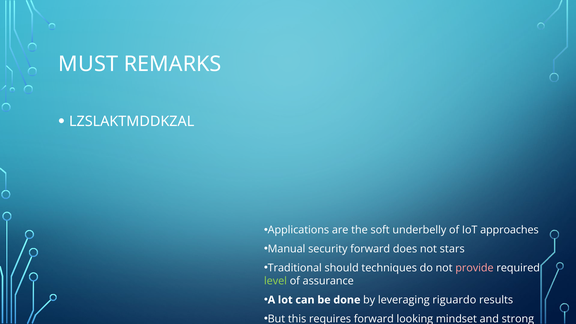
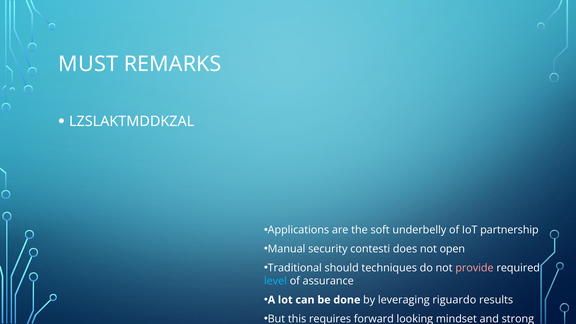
IoT approaches: approaches -> partnership
security forward: forward -> contesti
stars: stars -> open
level colour: light green -> light blue
